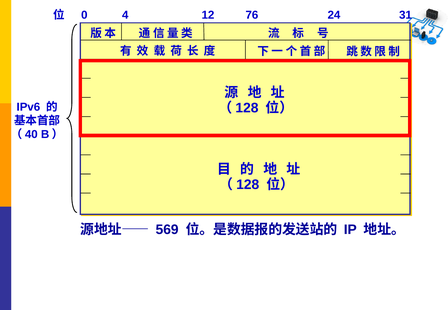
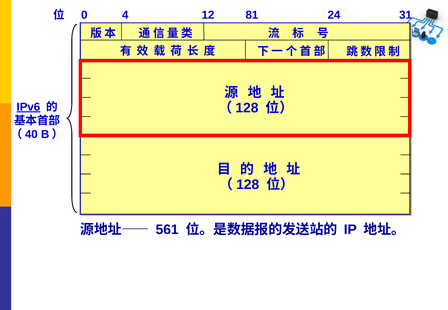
76: 76 -> 81
IPv6 underline: none -> present
569: 569 -> 561
